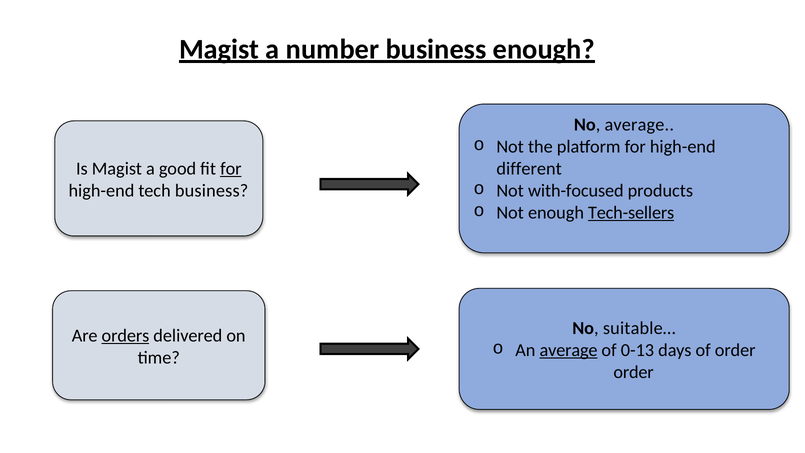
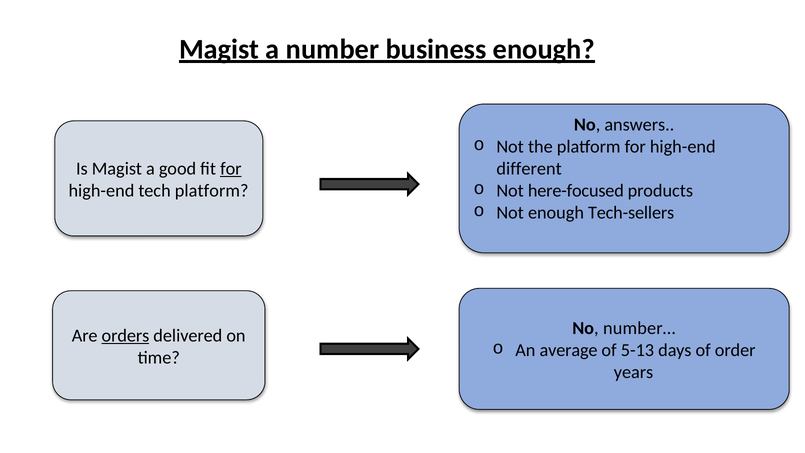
No average: average -> answers
with-focused: with-focused -> here-focused
tech business: business -> platform
Tech-sellers underline: present -> none
suitable…: suitable… -> number…
average at (569, 350) underline: present -> none
0-13: 0-13 -> 5-13
order at (634, 372): order -> years
